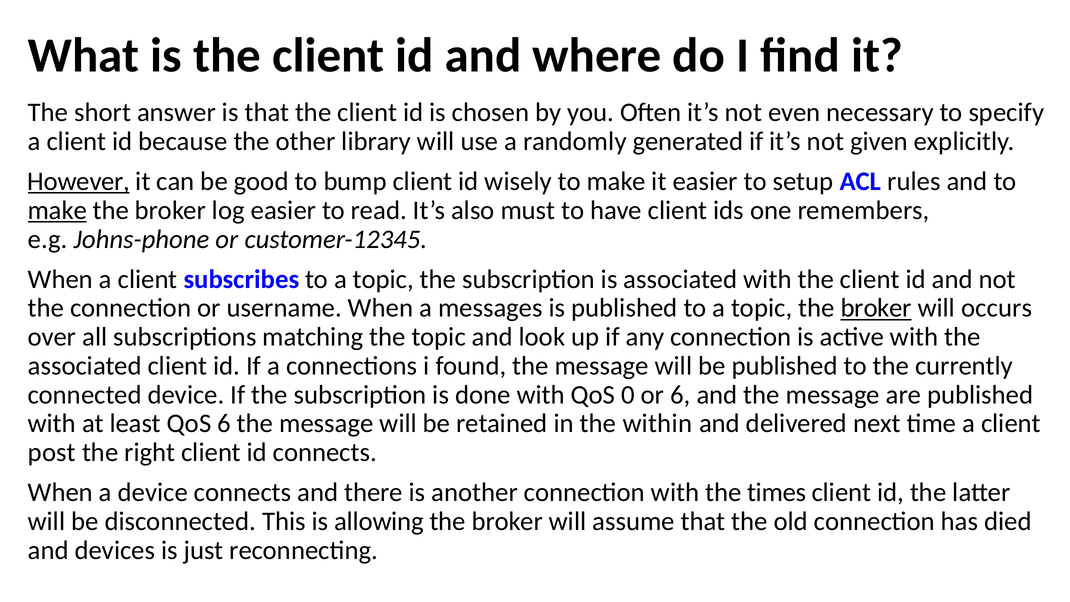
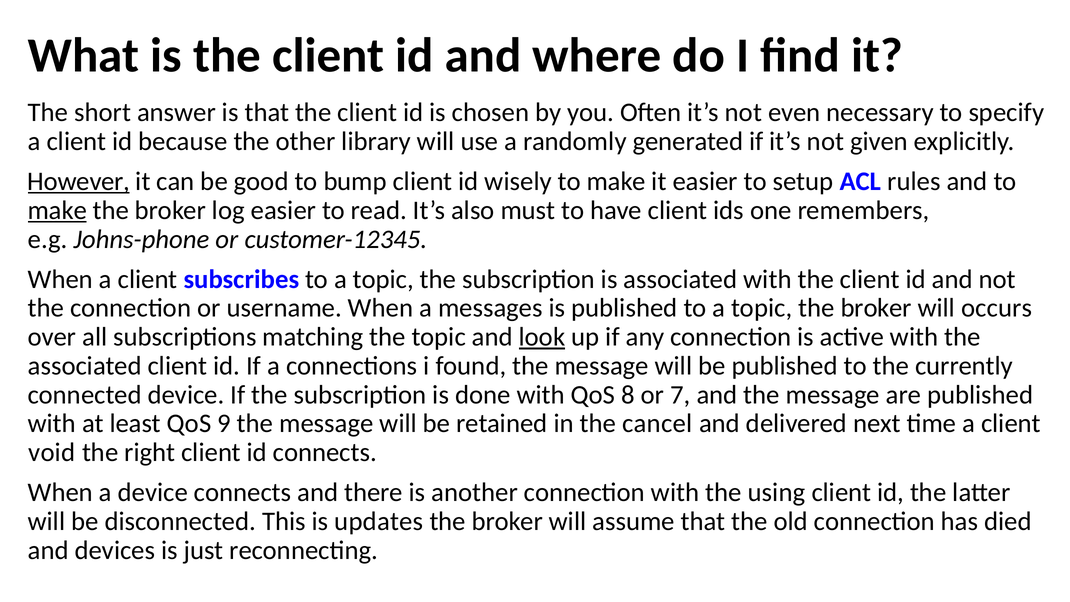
broker at (876, 308) underline: present -> none
look underline: none -> present
0: 0 -> 8
or 6: 6 -> 7
QoS 6: 6 -> 9
within: within -> cancel
post: post -> void
times: times -> using
allowing: allowing -> updates
